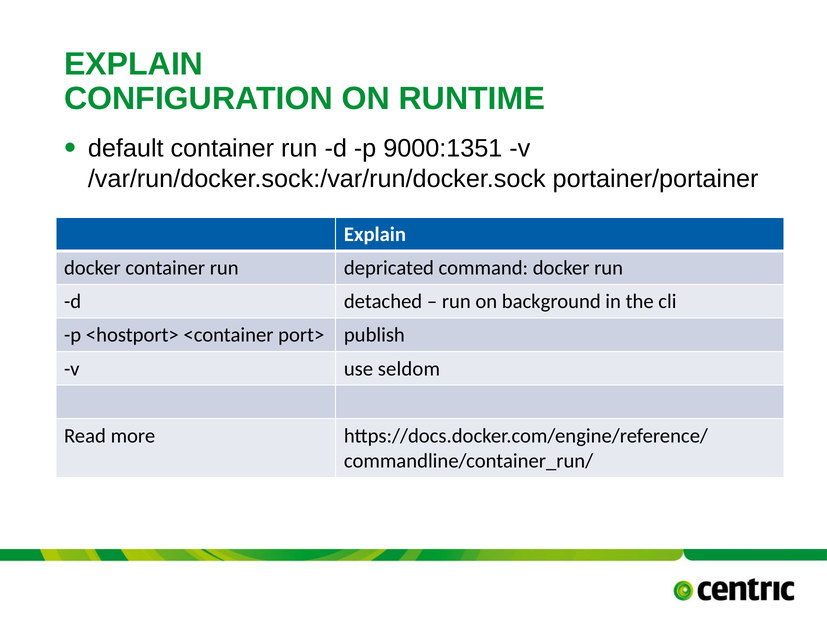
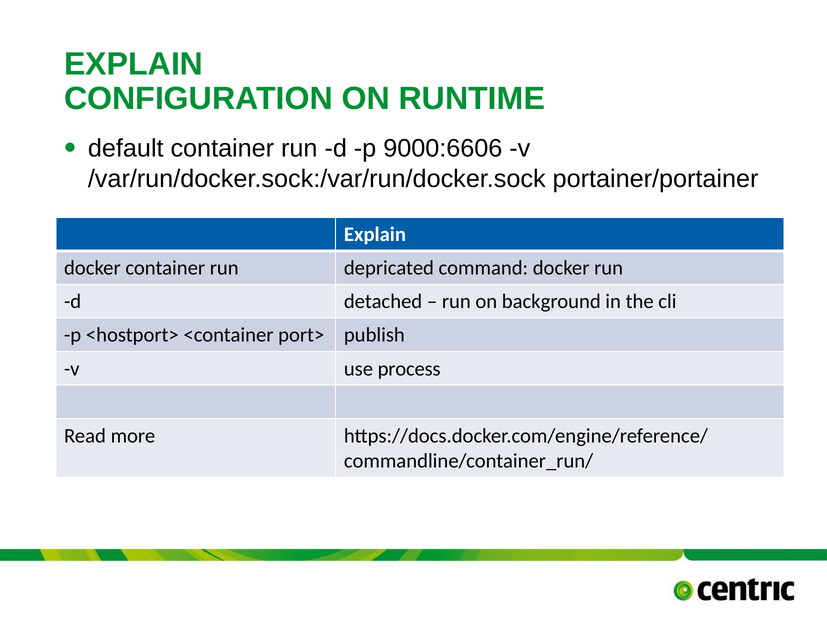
9000:1351: 9000:1351 -> 9000:6606
seldom: seldom -> process
